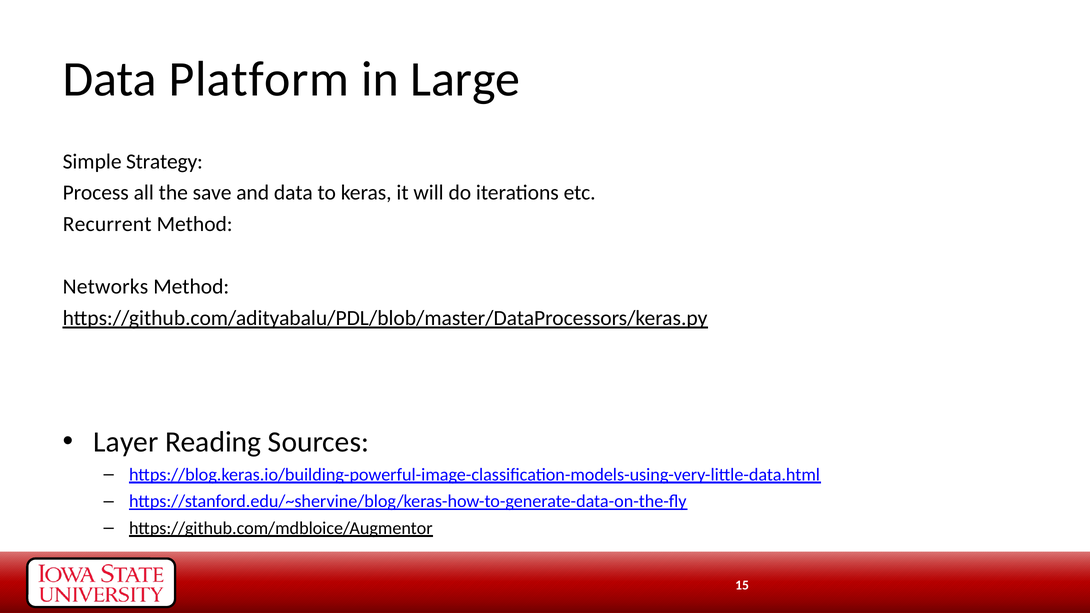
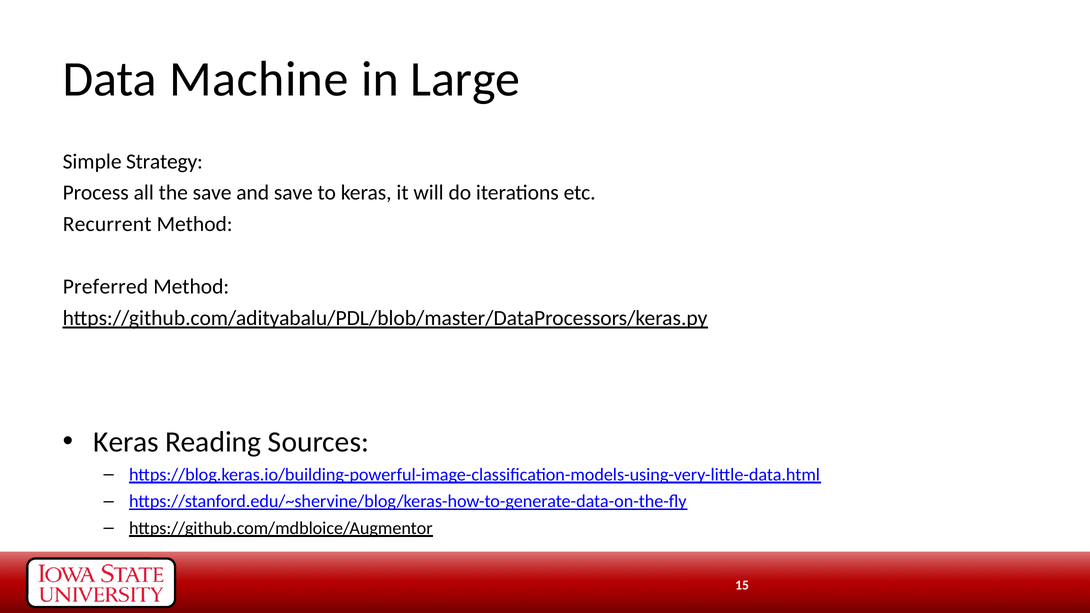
Platform: Platform -> Machine
and data: data -> save
Networks: Networks -> Preferred
Layer at (126, 442): Layer -> Keras
